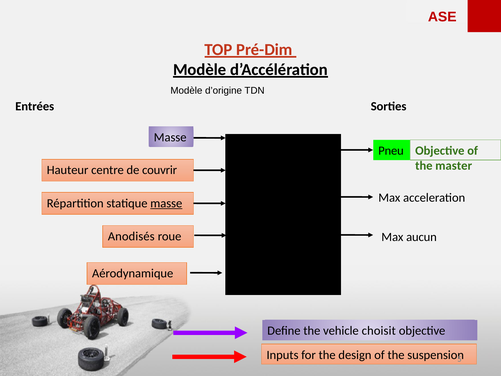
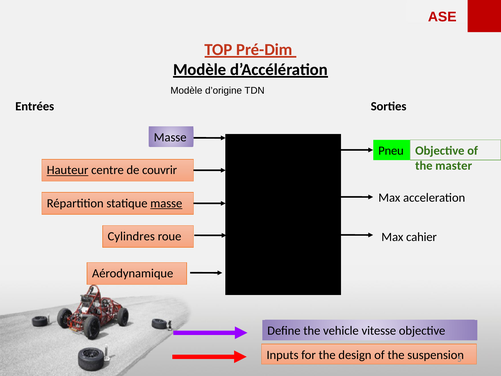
Hauteur underline: none -> present
Anodisés: Anodisés -> Cylindres
aucun: aucun -> cahier
choisit: choisit -> vitesse
